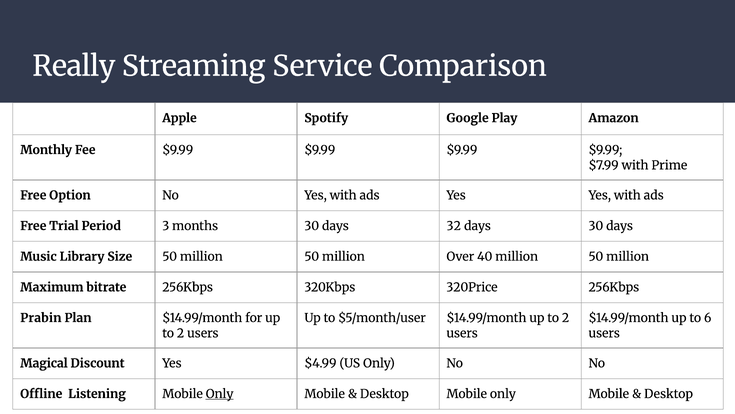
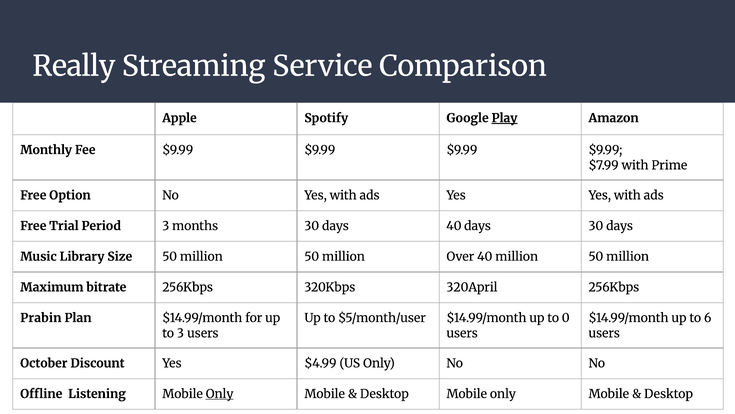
Play underline: none -> present
days 32: 32 -> 40
320Price: 320Price -> 320April
$14.99/month up to 2: 2 -> 0
2 at (180, 333): 2 -> 3
Magical: Magical -> October
